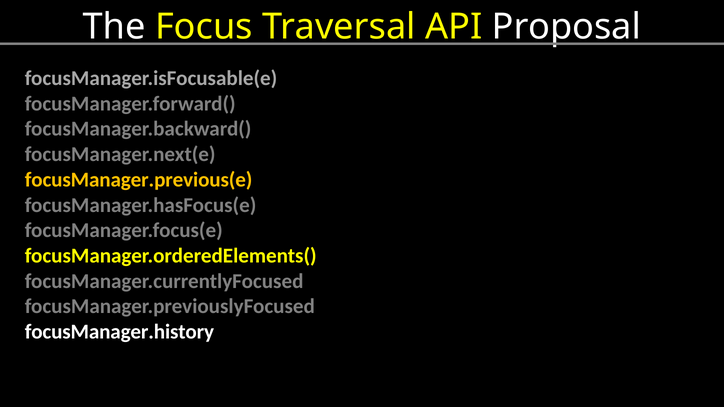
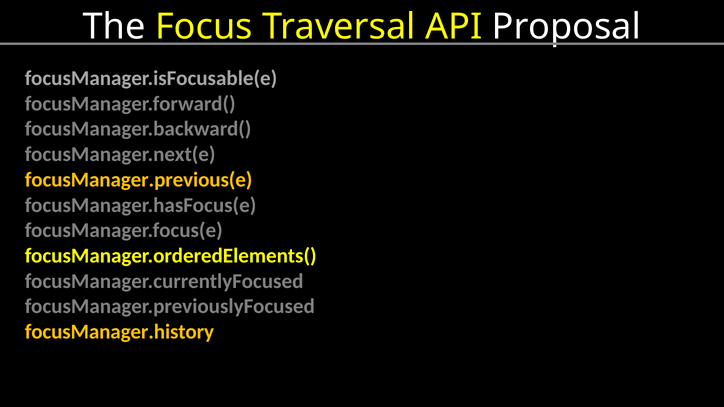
focusManager.history colour: white -> yellow
